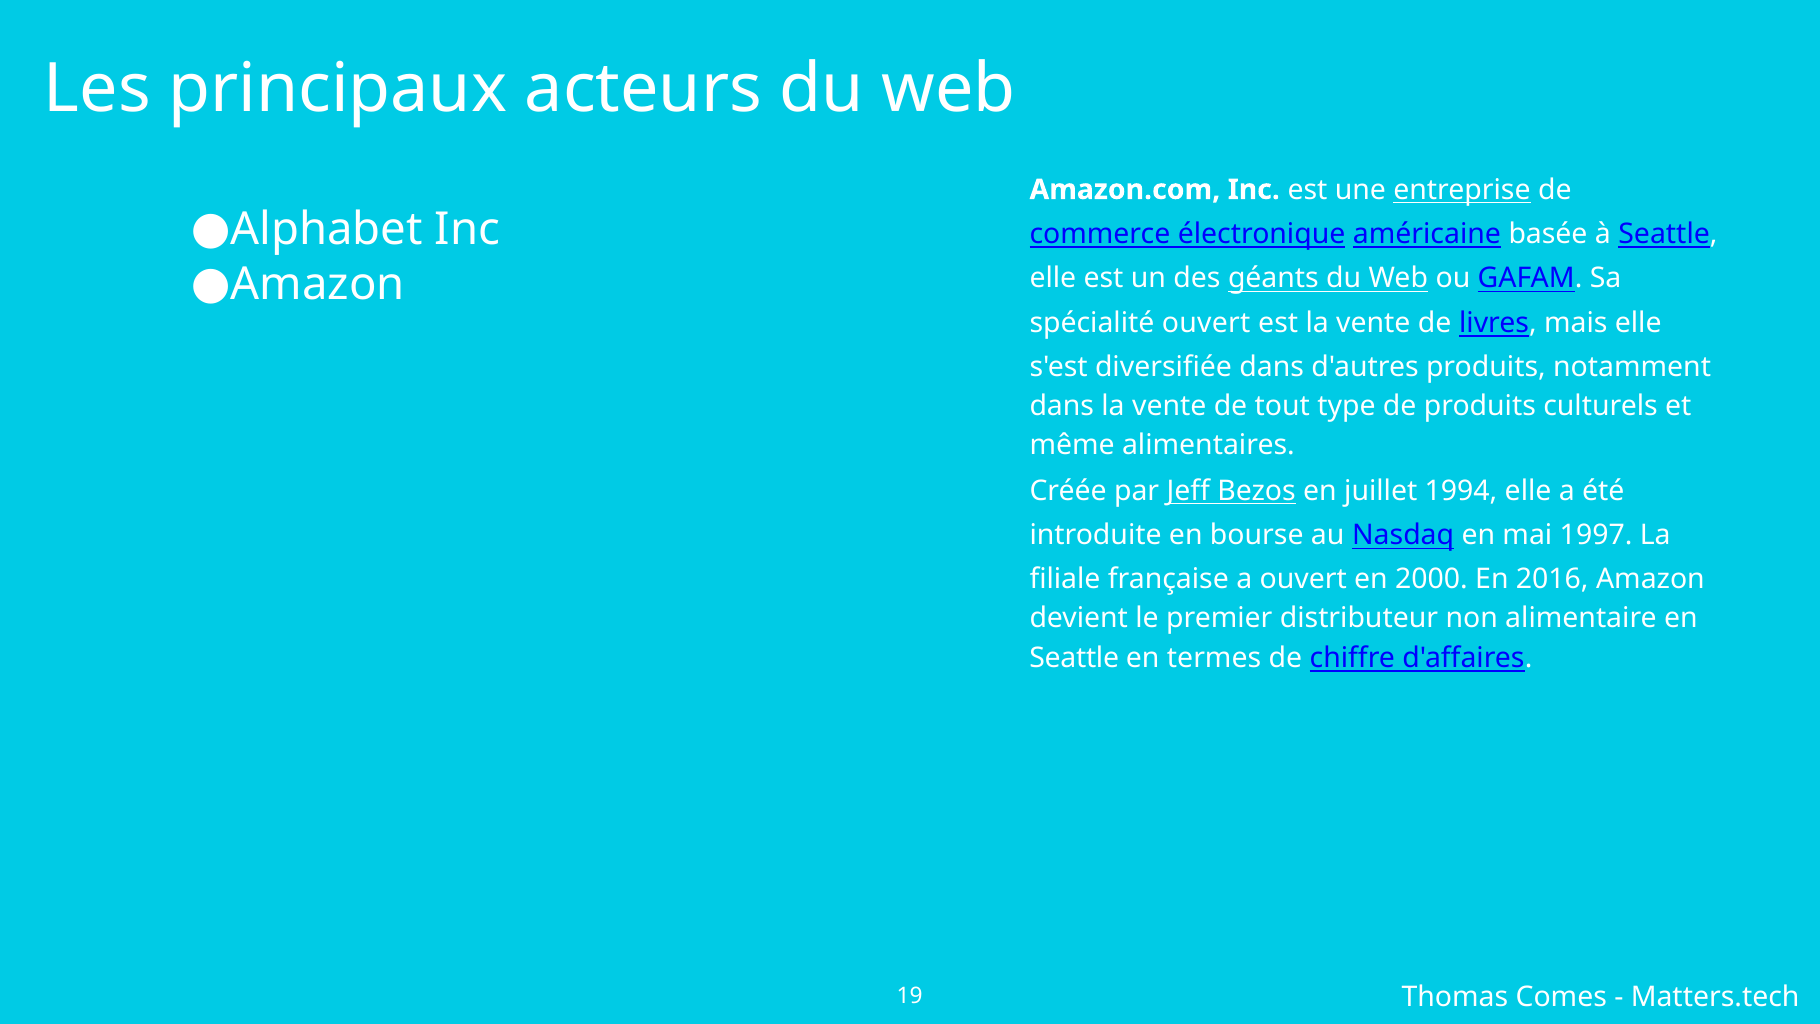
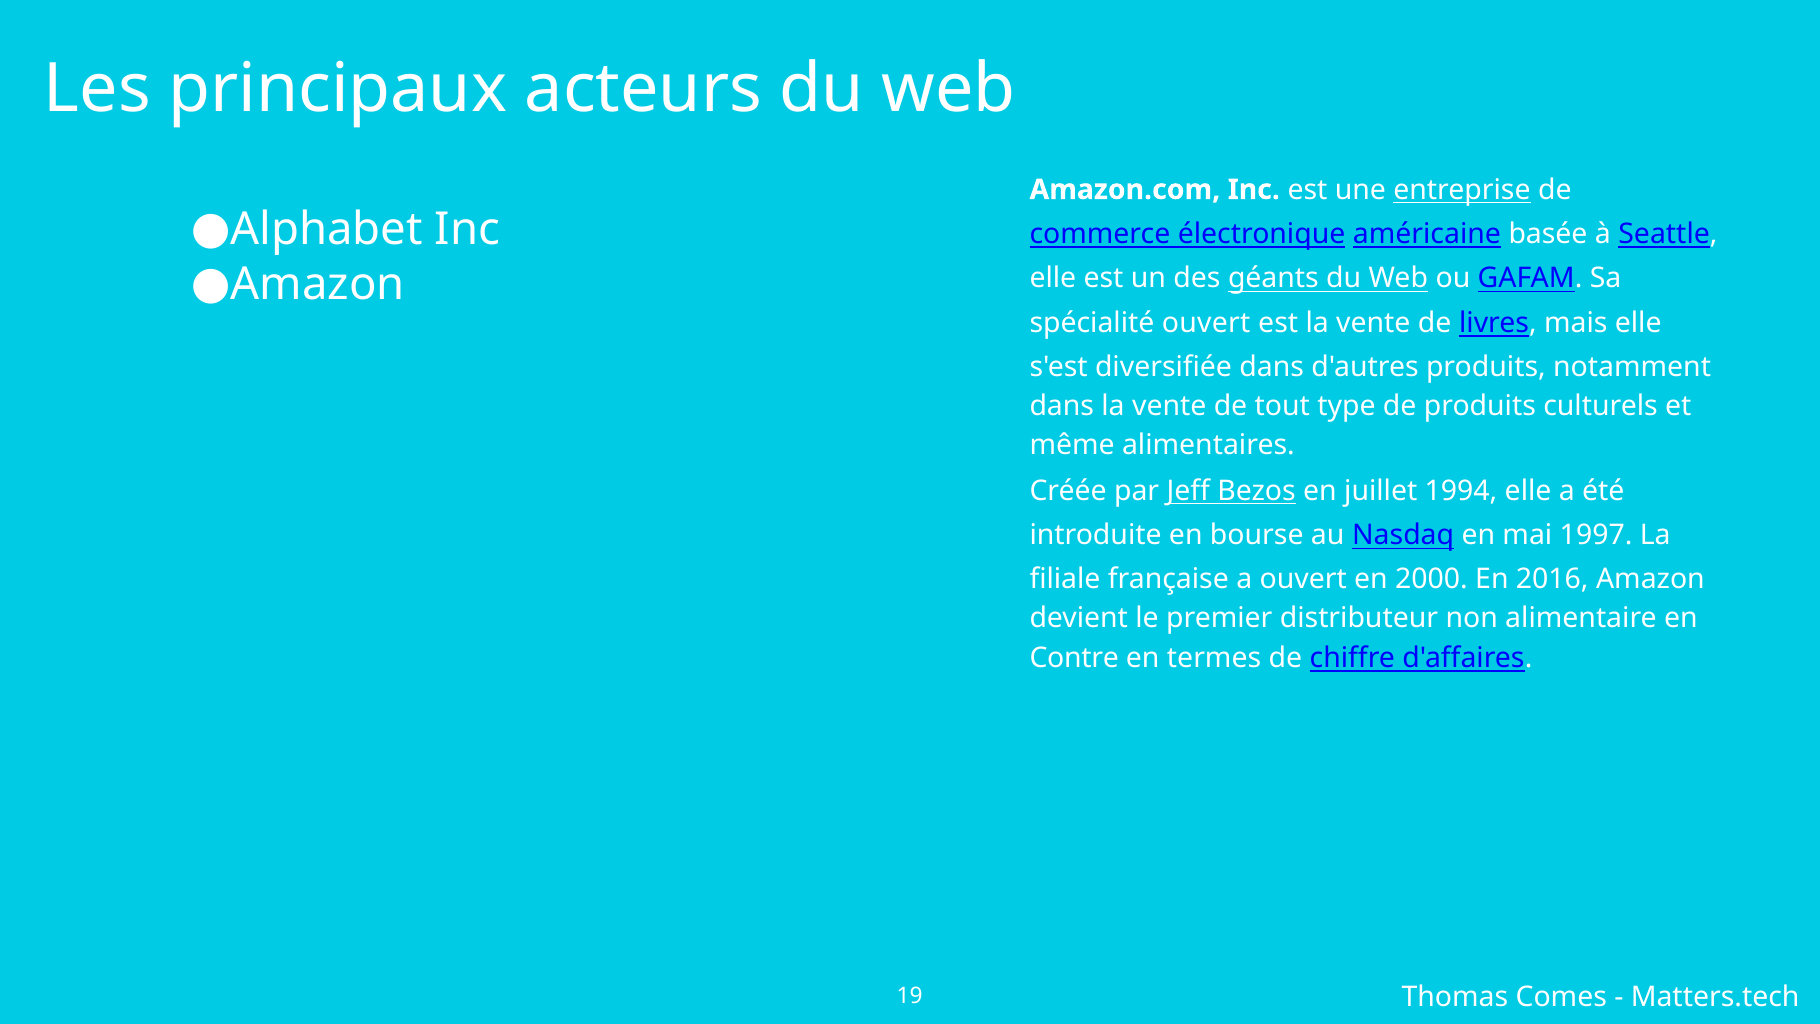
Seattle at (1074, 658): Seattle -> Contre
